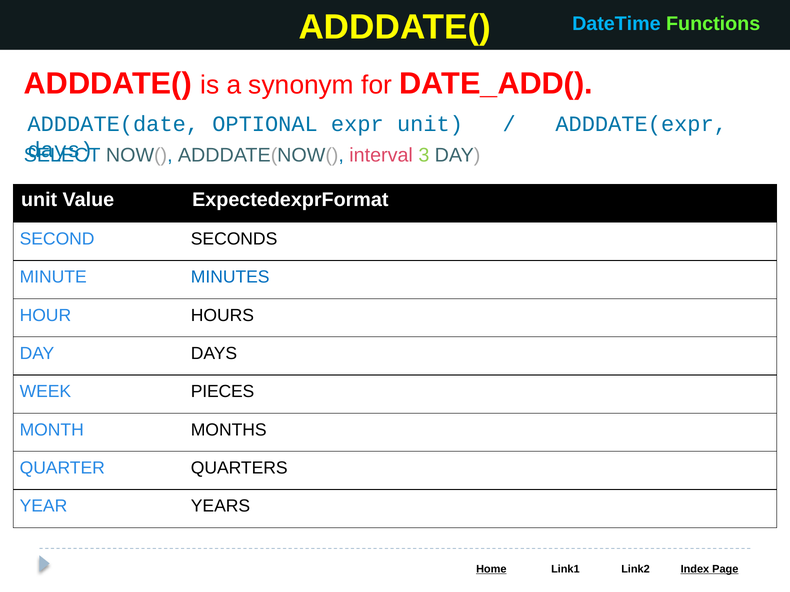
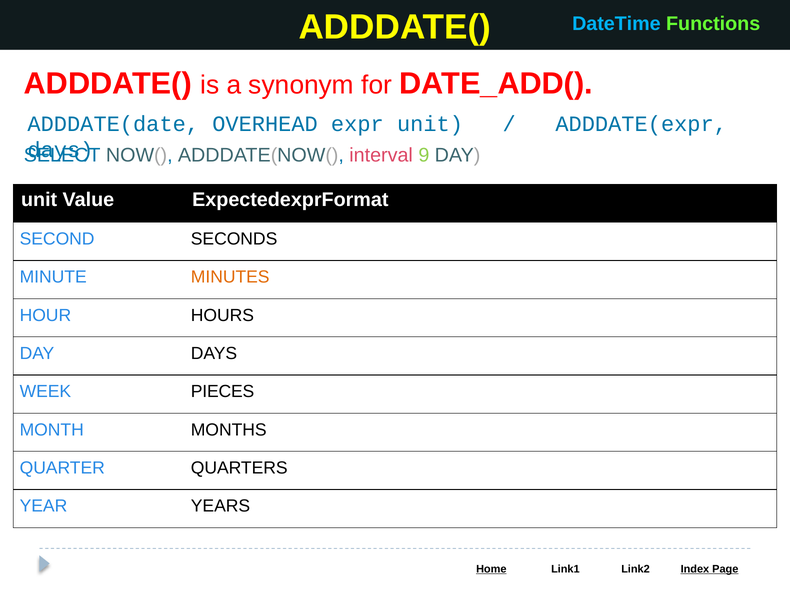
OPTIONAL: OPTIONAL -> OVERHEAD
3: 3 -> 9
MINUTES colour: blue -> orange
